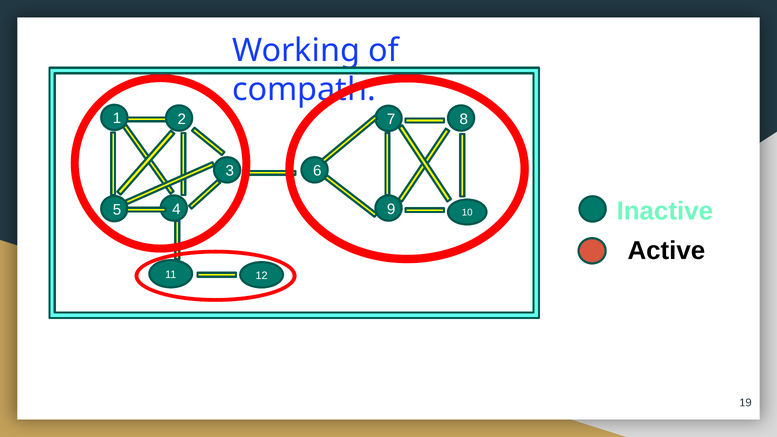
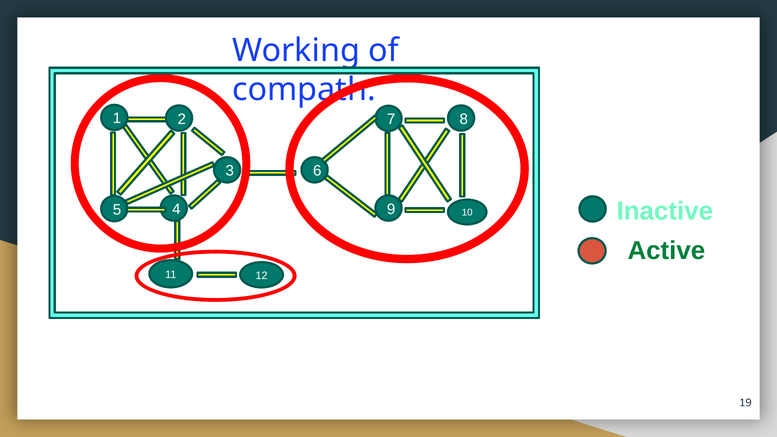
Active colour: black -> green
